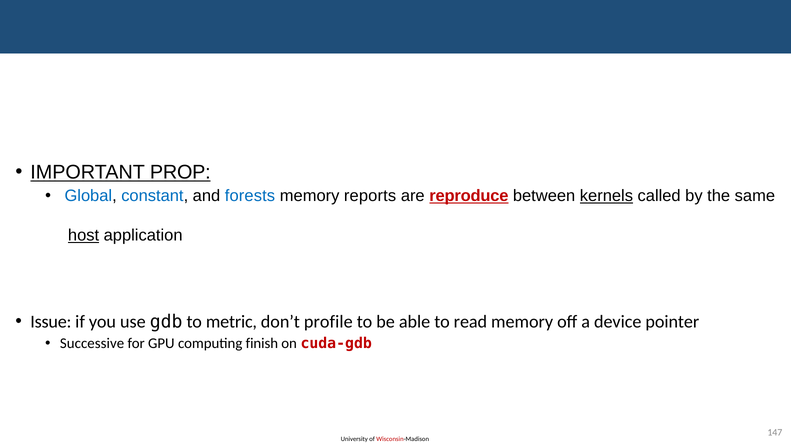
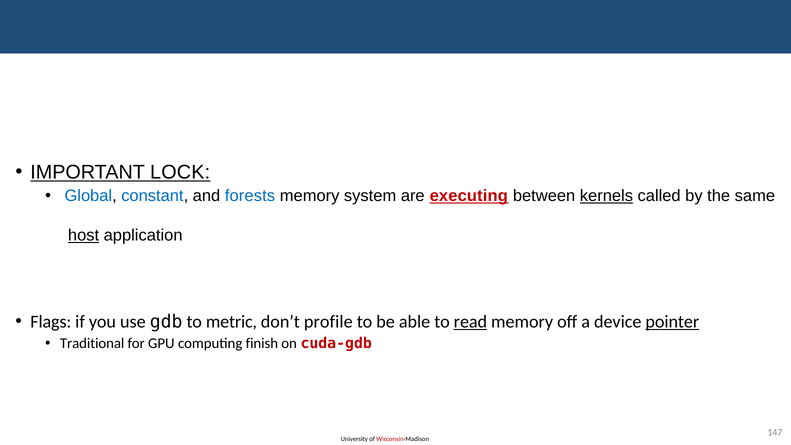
PROP: PROP -> LOCK
reports: reports -> system
reproduce: reproduce -> executing
Issue: Issue -> Flags
read underline: none -> present
pointer underline: none -> present
Successive: Successive -> Traditional
